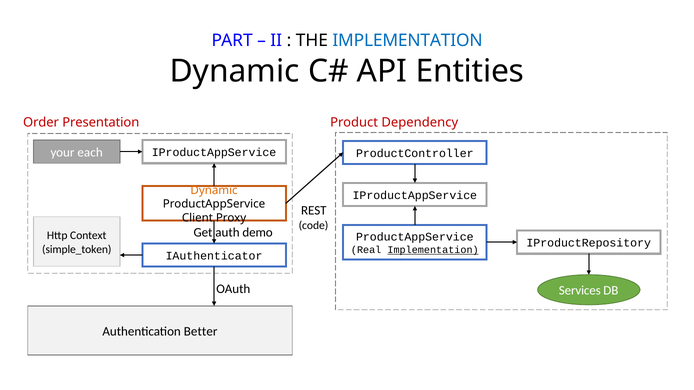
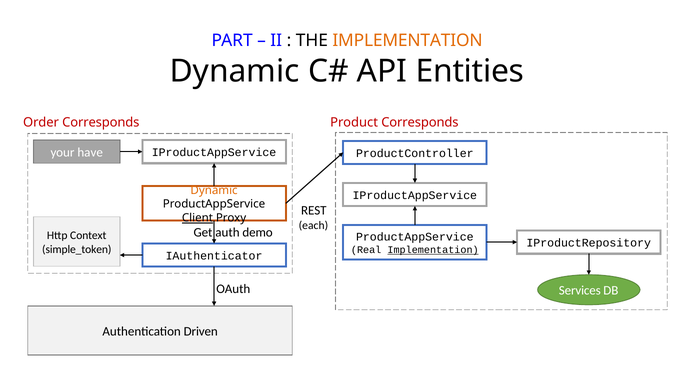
IMPLEMENTATION at (408, 41) colour: blue -> orange
Order Presentation: Presentation -> Corresponds
Product Dependency: Dependency -> Corresponds
each: each -> have
Client underline: none -> present
code: code -> each
Better: Better -> Driven
